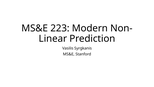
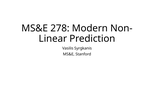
223: 223 -> 278
